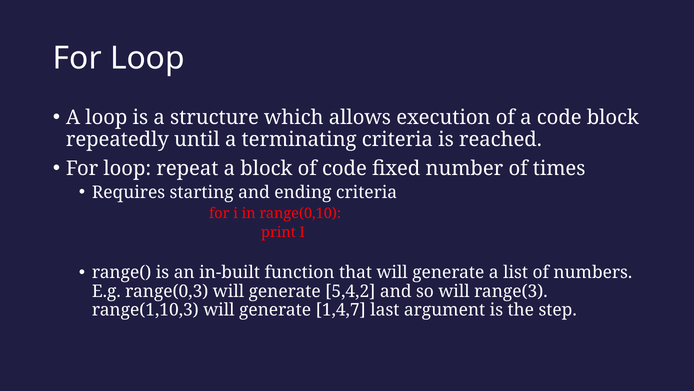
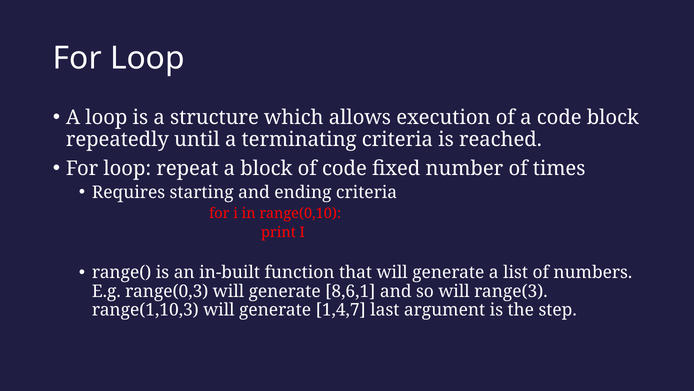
5,4,2: 5,4,2 -> 8,6,1
